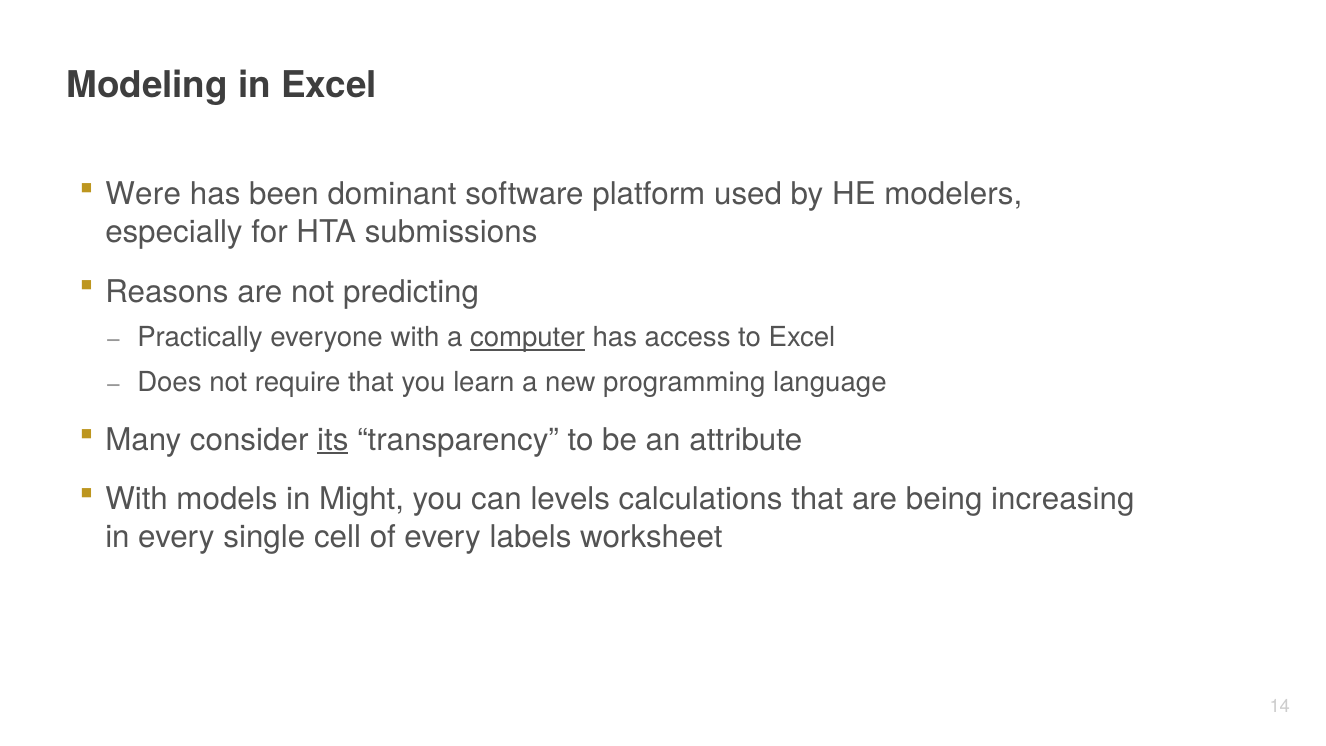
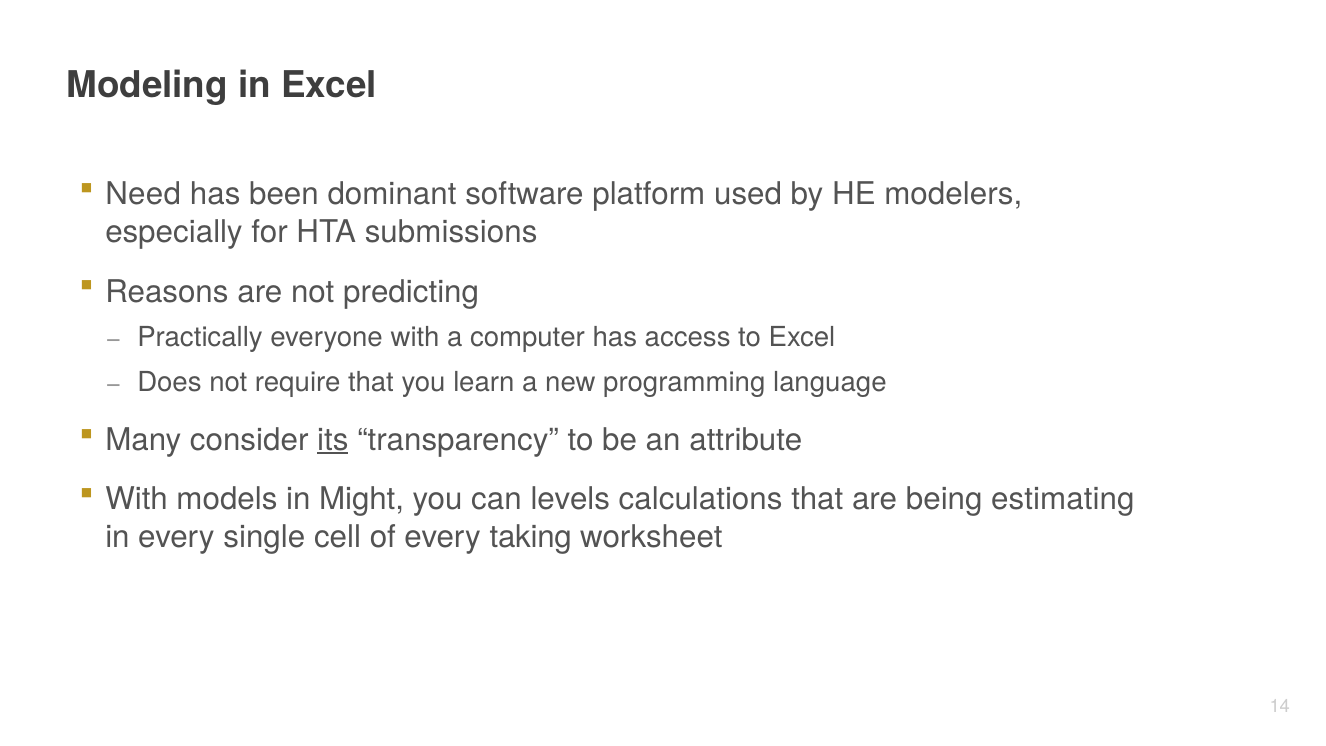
Were: Were -> Need
computer underline: present -> none
increasing: increasing -> estimating
labels: labels -> taking
